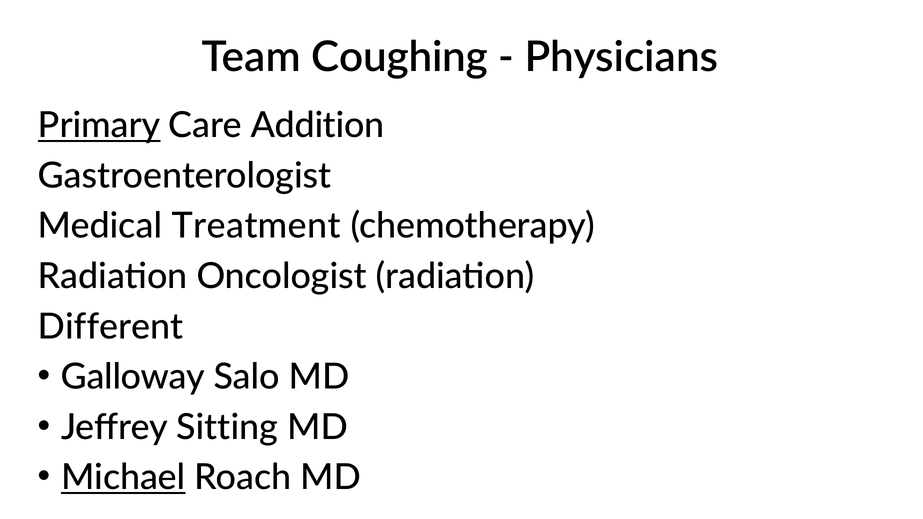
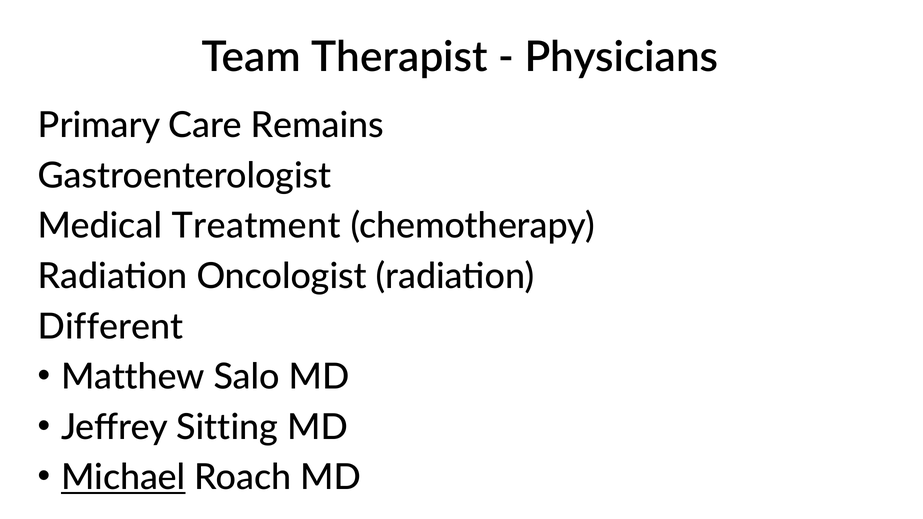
Coughing: Coughing -> Therapist
Primary underline: present -> none
Addition: Addition -> Remains
Galloway: Galloway -> Matthew
